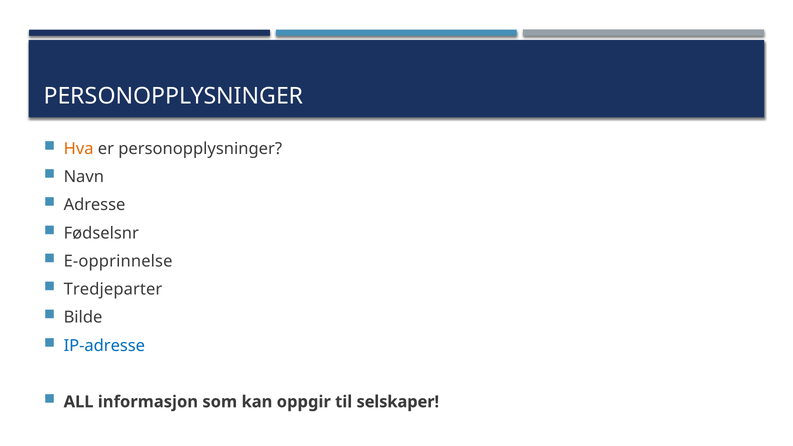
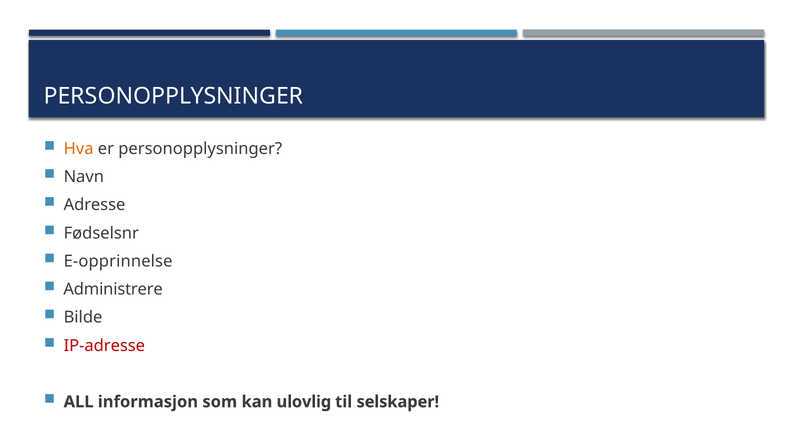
Tredjeparter: Tredjeparter -> Administrere
IP-adresse colour: blue -> red
oppgir: oppgir -> ulovlig
